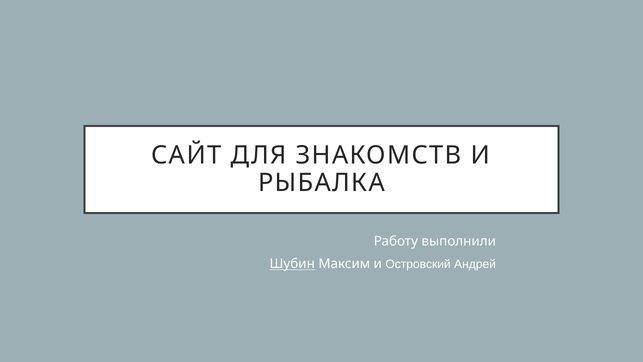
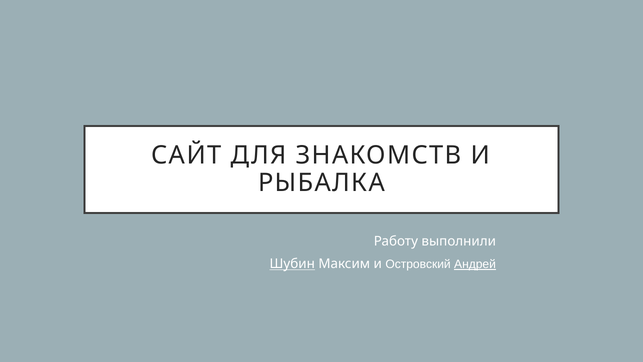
Андрей underline: none -> present
